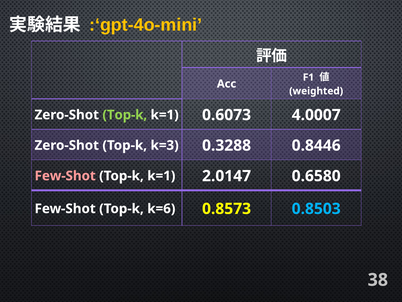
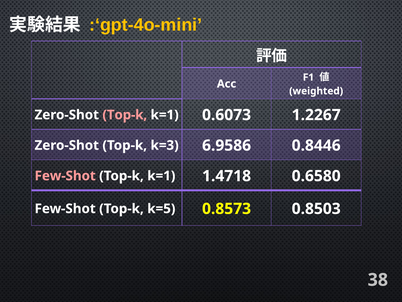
Top-k at (125, 115) colour: light green -> pink
4.0007: 4.0007 -> 1.2267
0.3288: 0.3288 -> 6.9586
2.0147: 2.0147 -> 1.4718
k=6: k=6 -> k=5
0.8503 colour: light blue -> white
